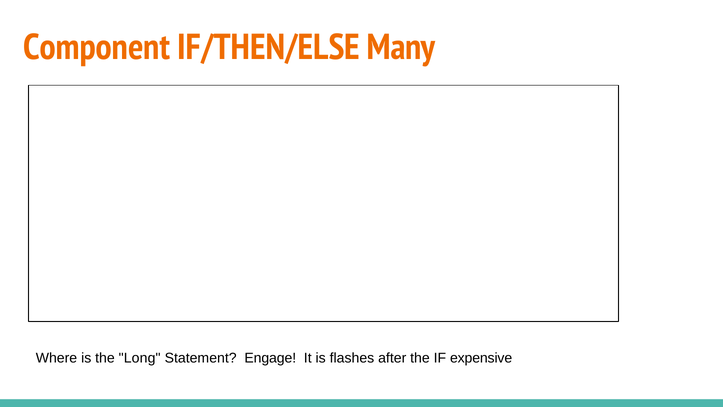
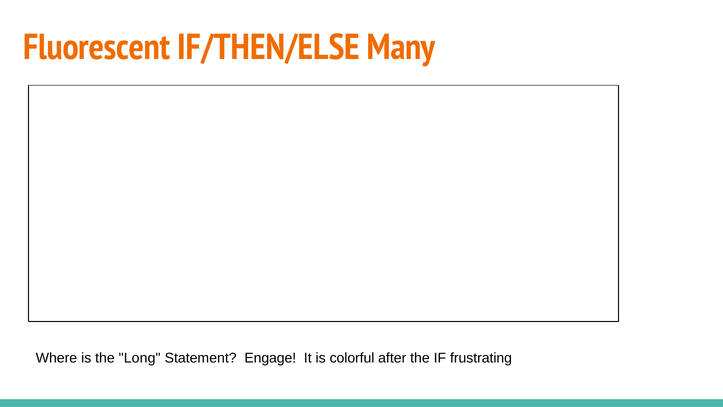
Component: Component -> Fluorescent
flashes: flashes -> colorful
expensive: expensive -> frustrating
